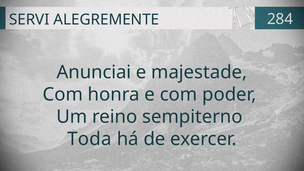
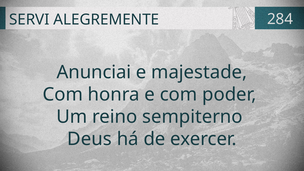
Toda: Toda -> Deus
